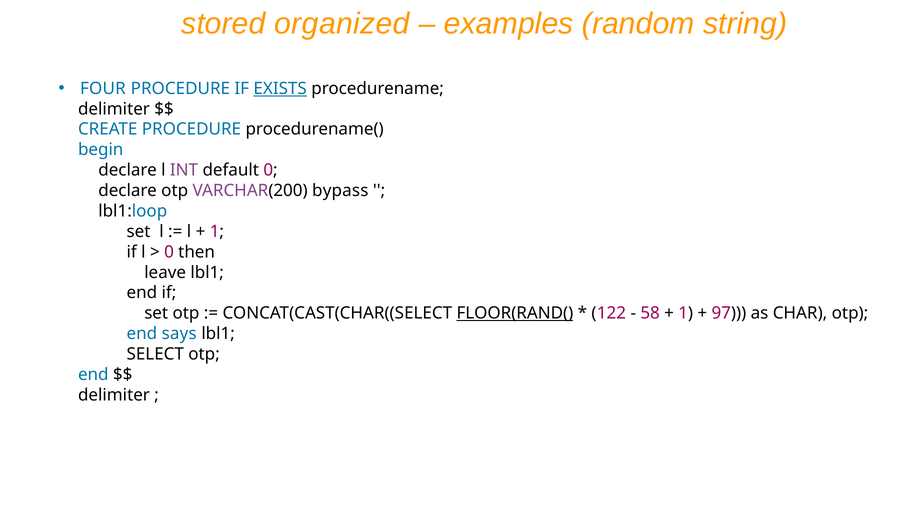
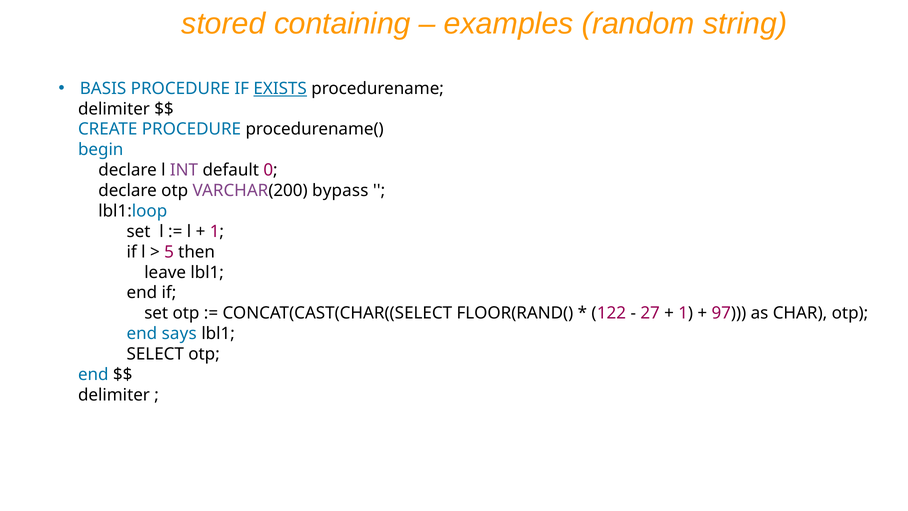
organized: organized -> containing
FOUR: FOUR -> BASIS
0 at (169, 252): 0 -> 5
FLOOR(RAND( underline: present -> none
58: 58 -> 27
